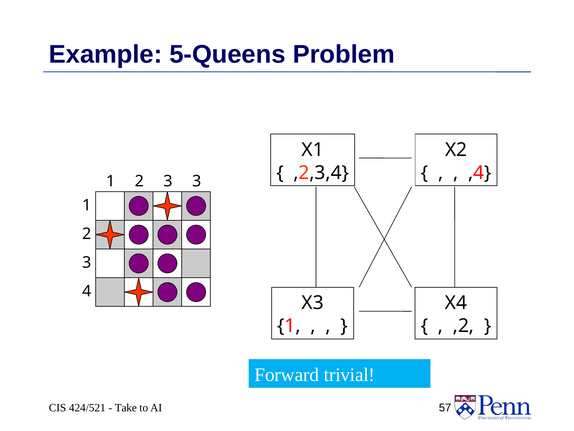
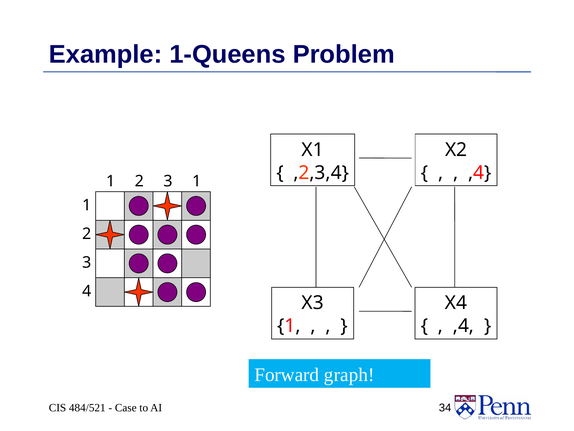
5-Queens: 5-Queens -> 1-Queens
2 3: 3 -> 1
,2 at (464, 326): ,2 -> ,4
trivial: trivial -> graph
424/521: 424/521 -> 484/521
Take: Take -> Case
57: 57 -> 34
